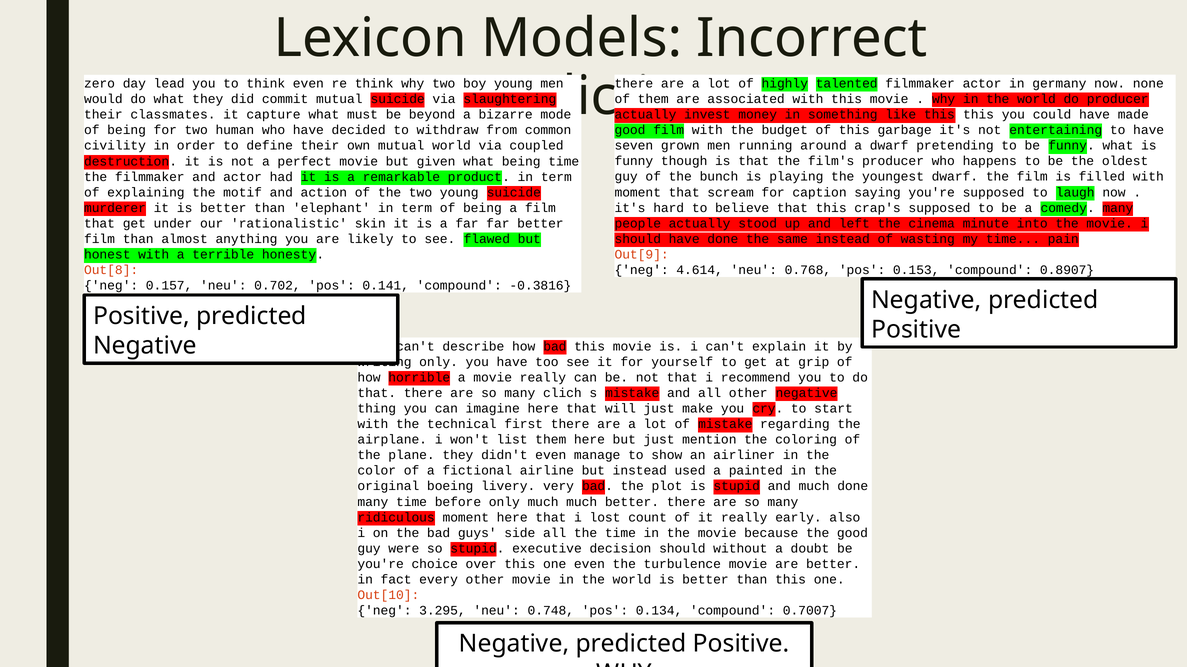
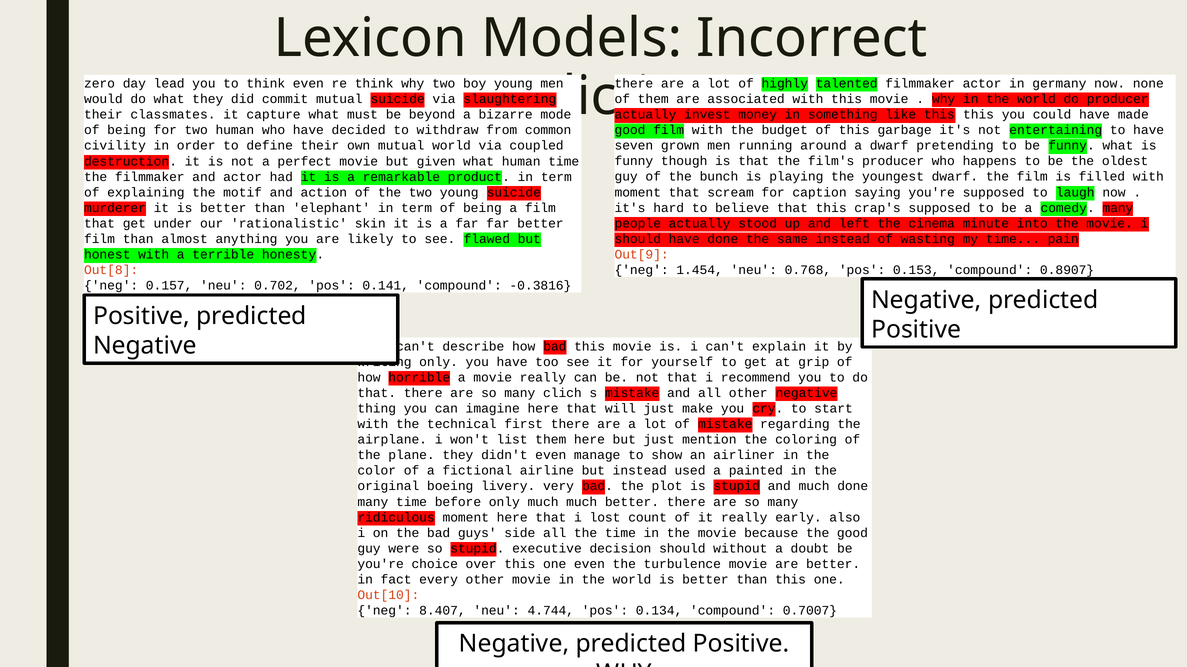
what being: being -> human
4.614: 4.614 -> 1.454
3.295: 3.295 -> 8.407
0.748: 0.748 -> 4.744
